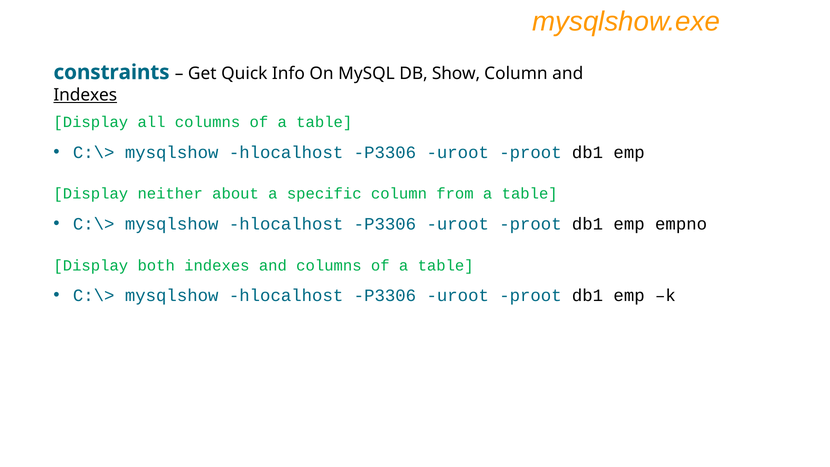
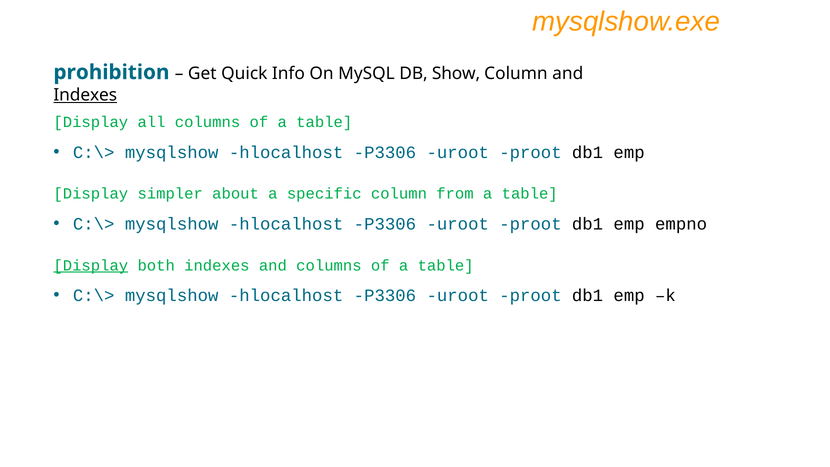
constraints: constraints -> prohibition
neither: neither -> simpler
Display at (91, 265) underline: none -> present
